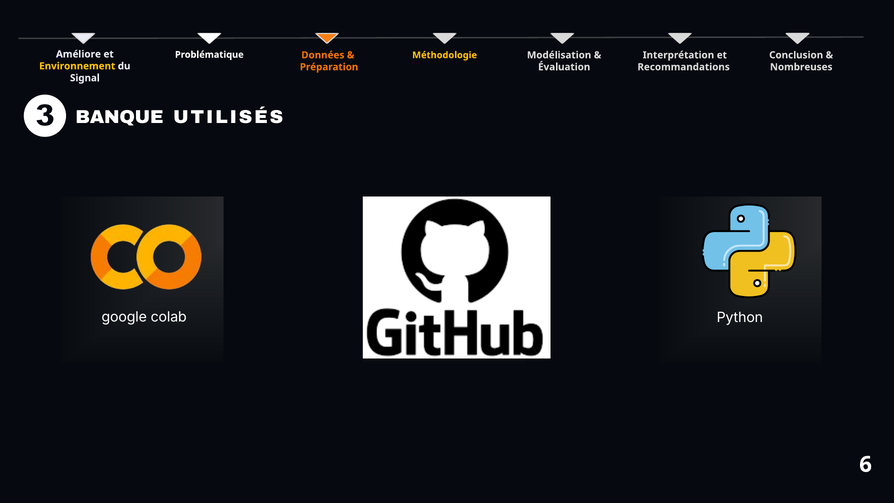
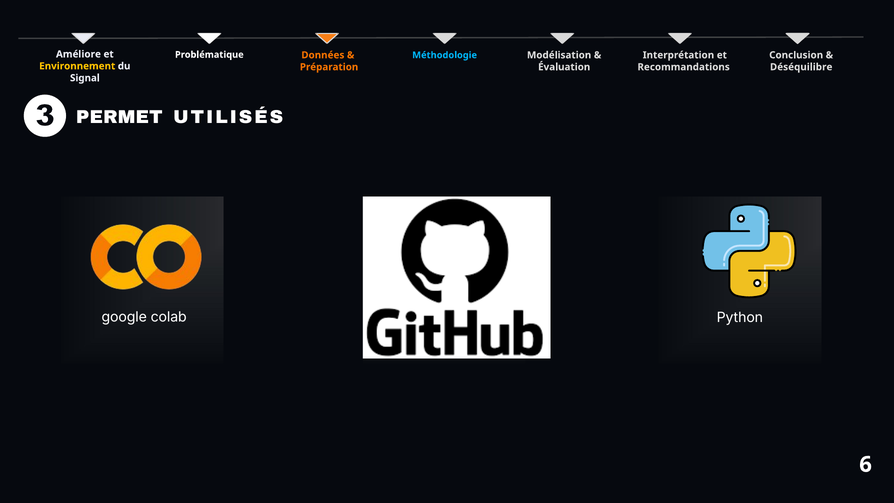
Méthodologie colour: yellow -> light blue
Nombreuses: Nombreuses -> Déséquilibre
BANQUE: BANQUE -> PERMET
